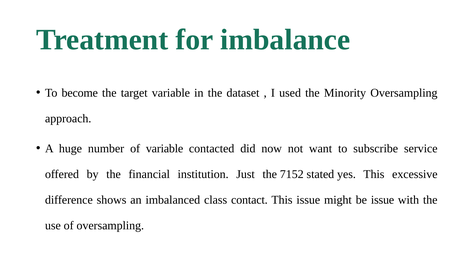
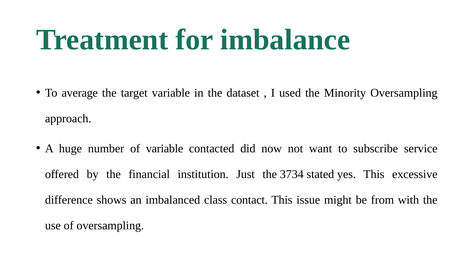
become: become -> average
7152: 7152 -> 3734
be issue: issue -> from
